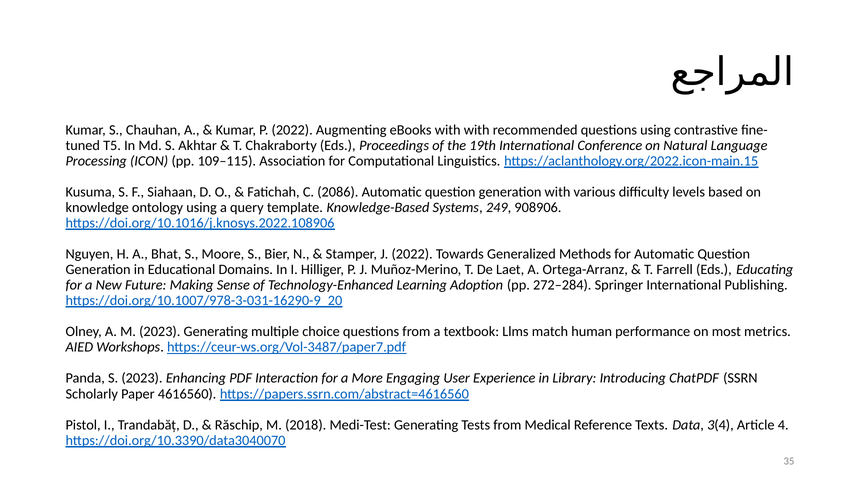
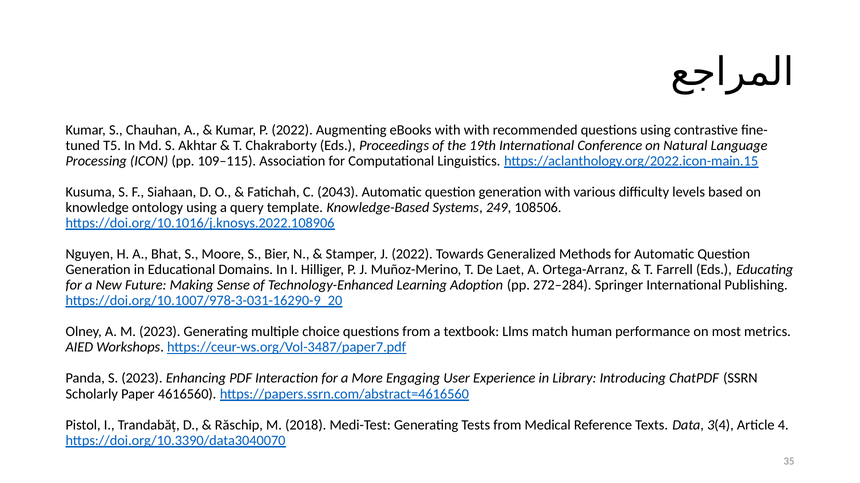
2086: 2086 -> 2043
908906: 908906 -> 108506
